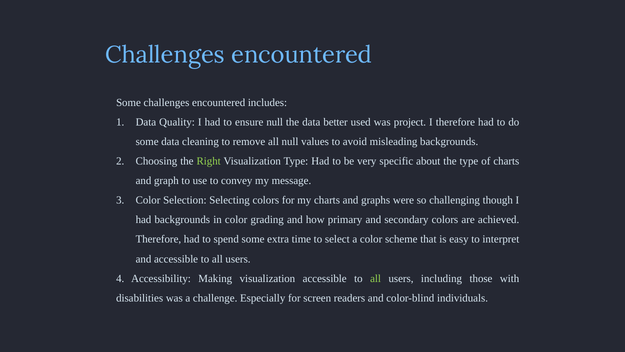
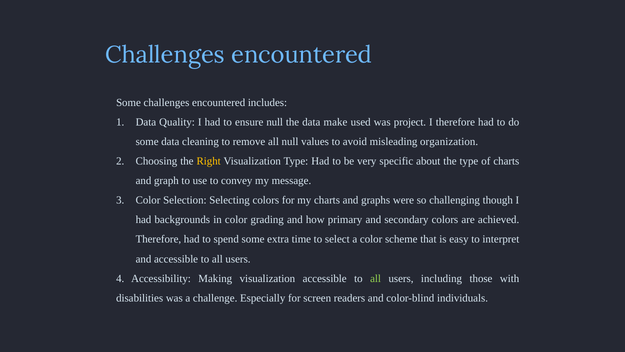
better: better -> make
misleading backgrounds: backgrounds -> organization
Right colour: light green -> yellow
